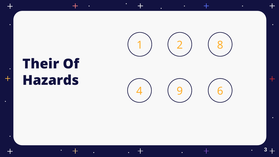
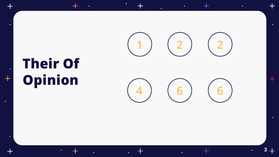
2 8: 8 -> 2
Hazards: Hazards -> Opinion
4 9: 9 -> 6
